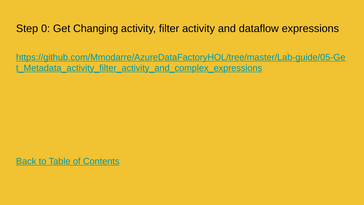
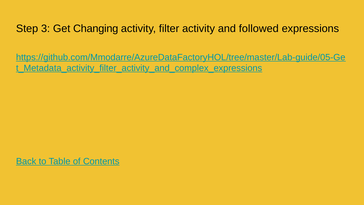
0: 0 -> 3
dataflow: dataflow -> followed
